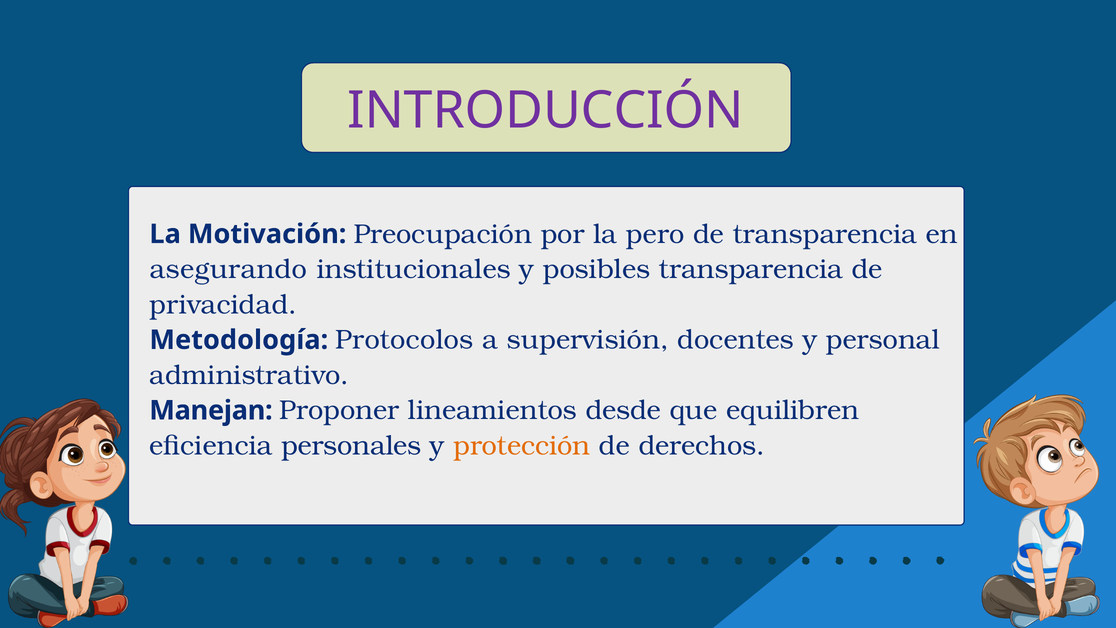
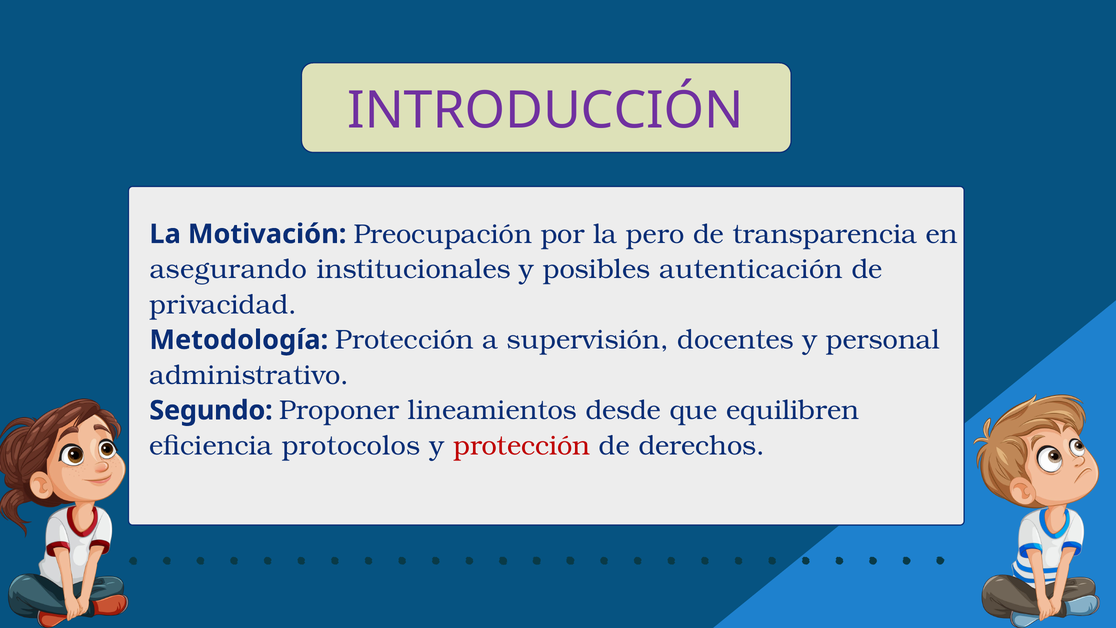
posibles transparencia: transparencia -> autenticación
Metodología Protocolos: Protocolos -> Protección
Manejan: Manejan -> Segundo
personales: personales -> protocolos
protección at (522, 446) colour: orange -> red
